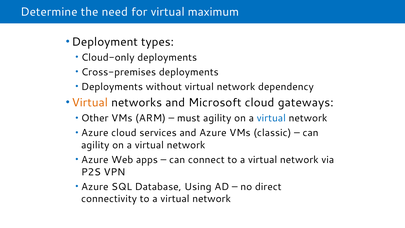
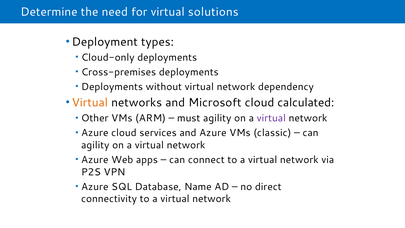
maximum: maximum -> solutions
gateways: gateways -> calculated
virtual at (271, 118) colour: blue -> purple
Using: Using -> Name
